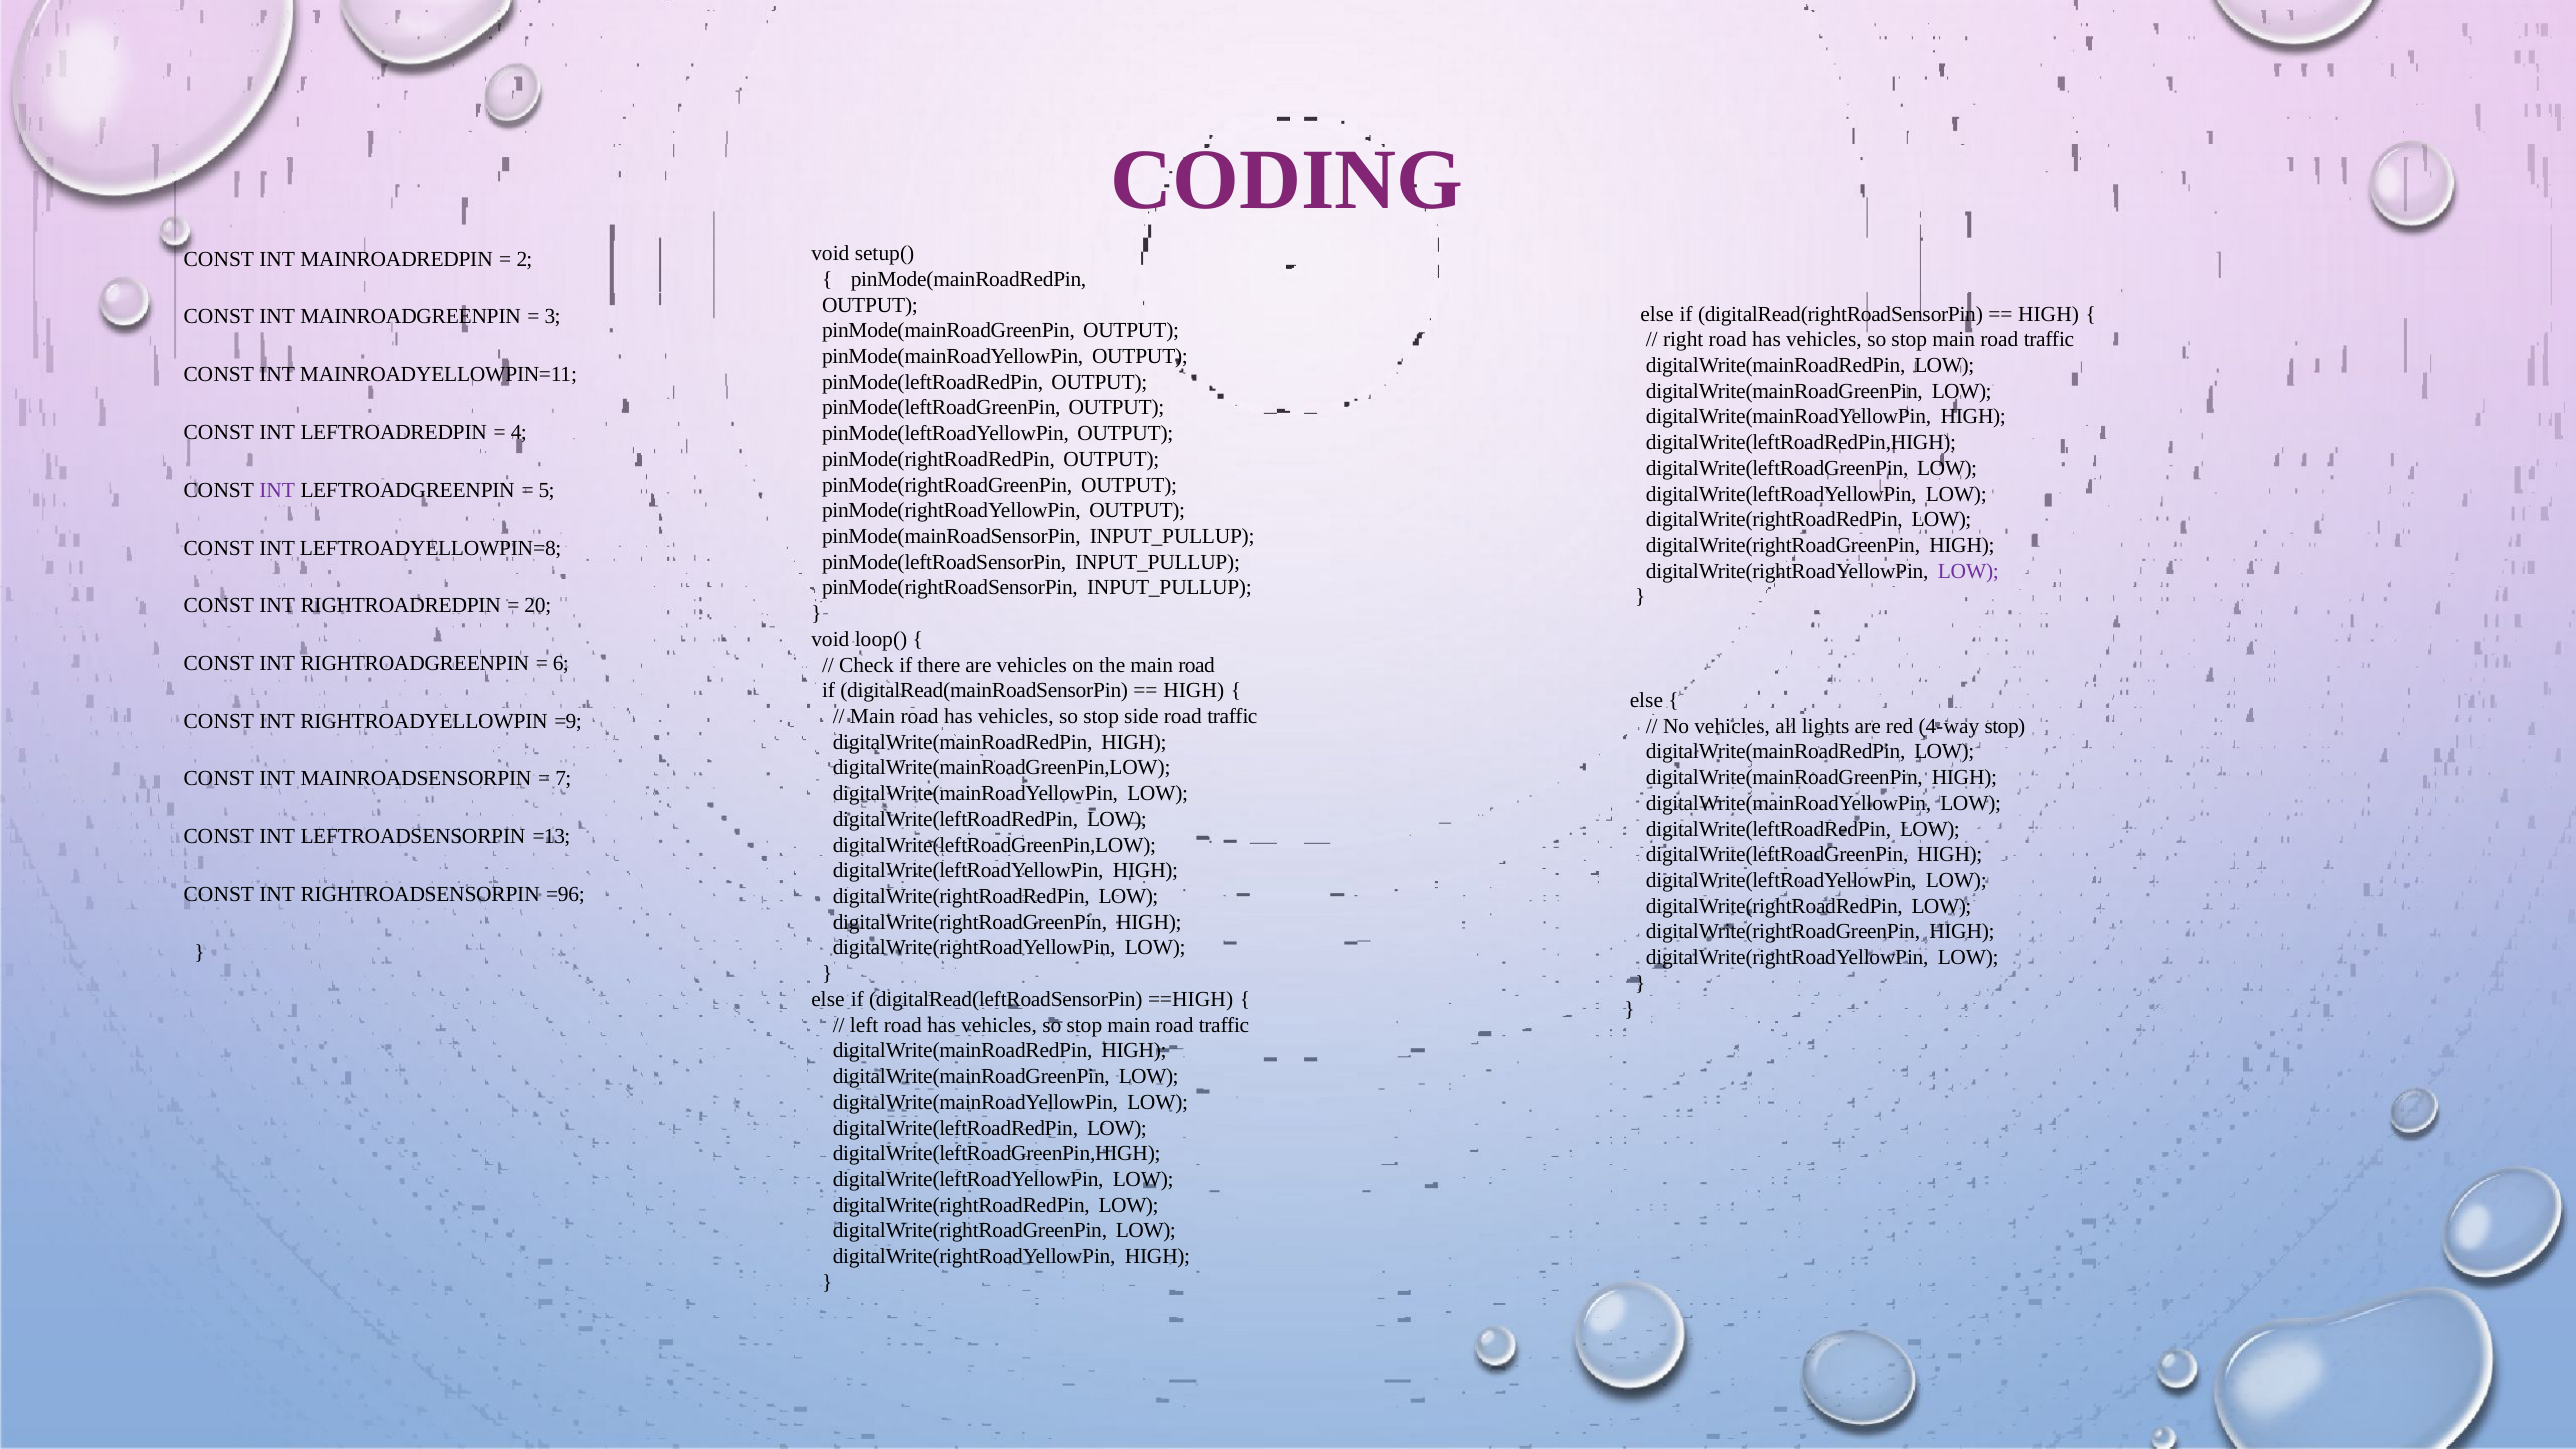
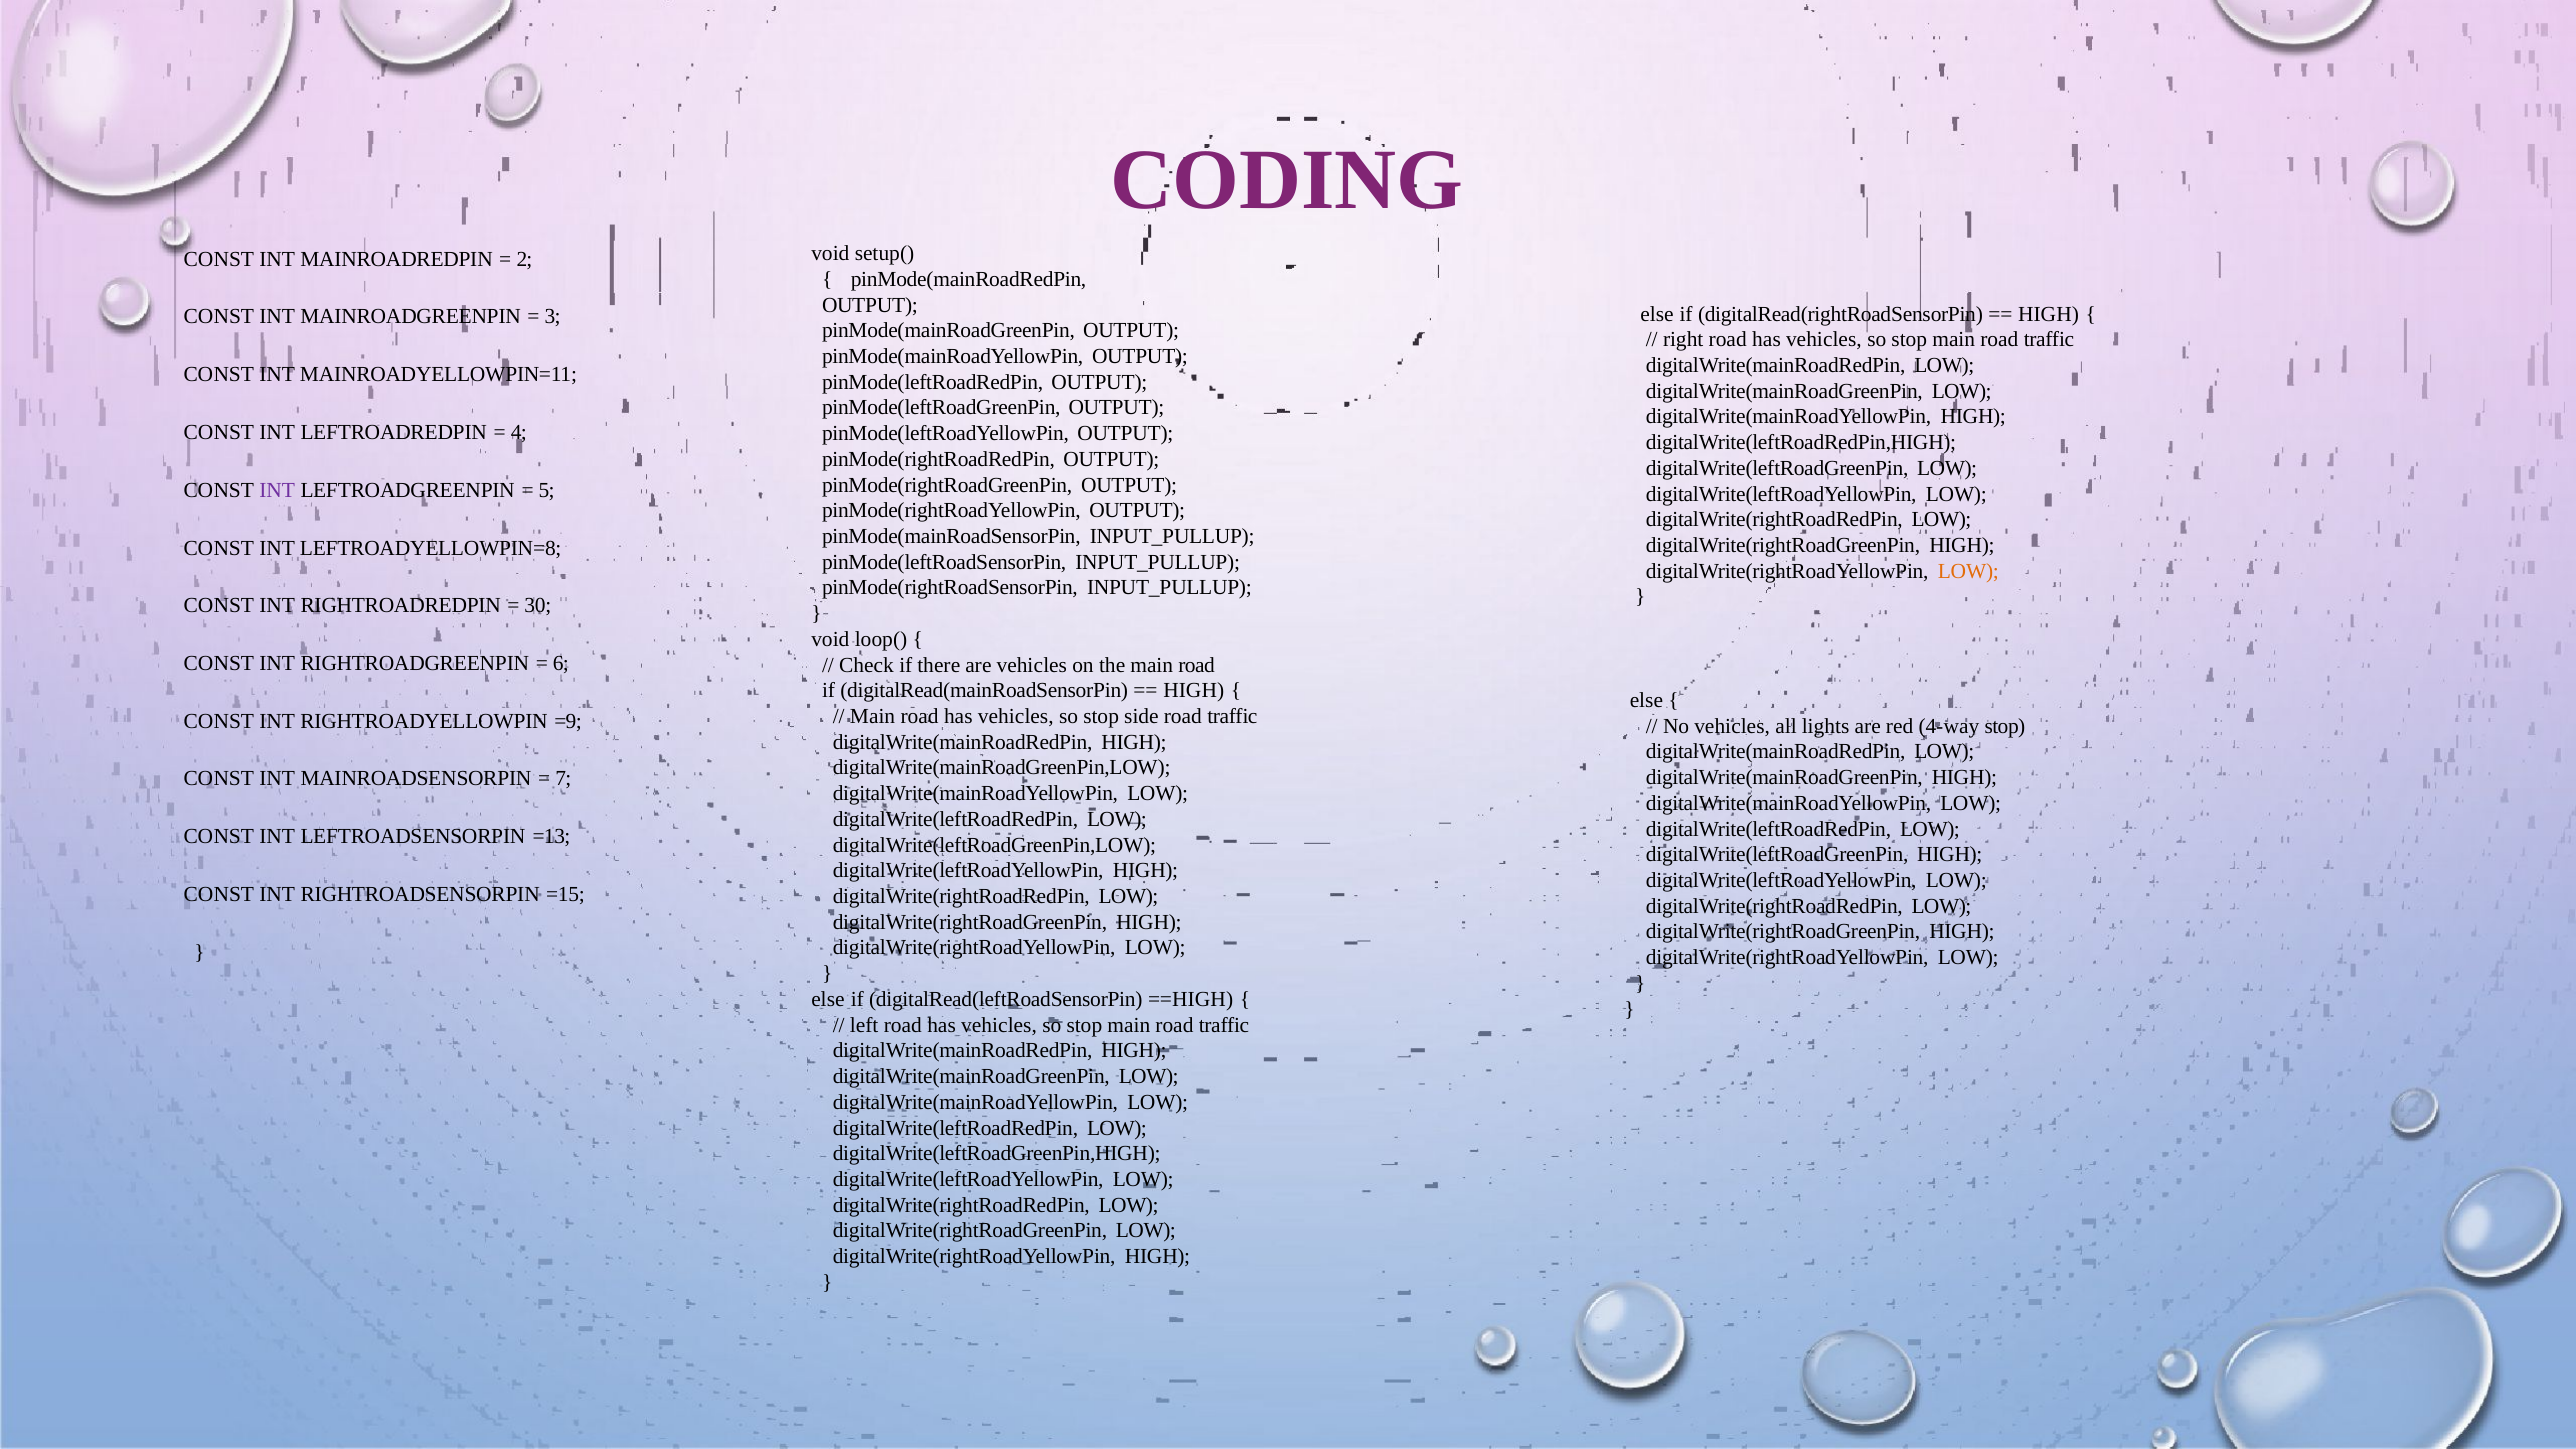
LOW at (1968, 571) colour: purple -> orange
20: 20 -> 30
=96: =96 -> =15
